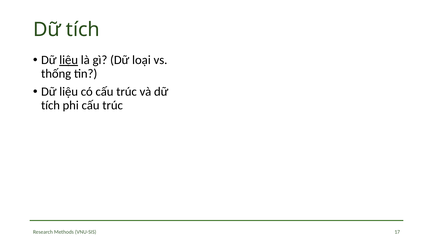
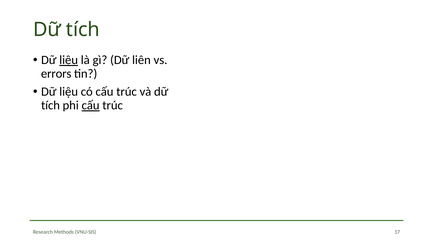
loại: loại -> liên
thống: thống -> errors
cấu at (91, 106) underline: none -> present
